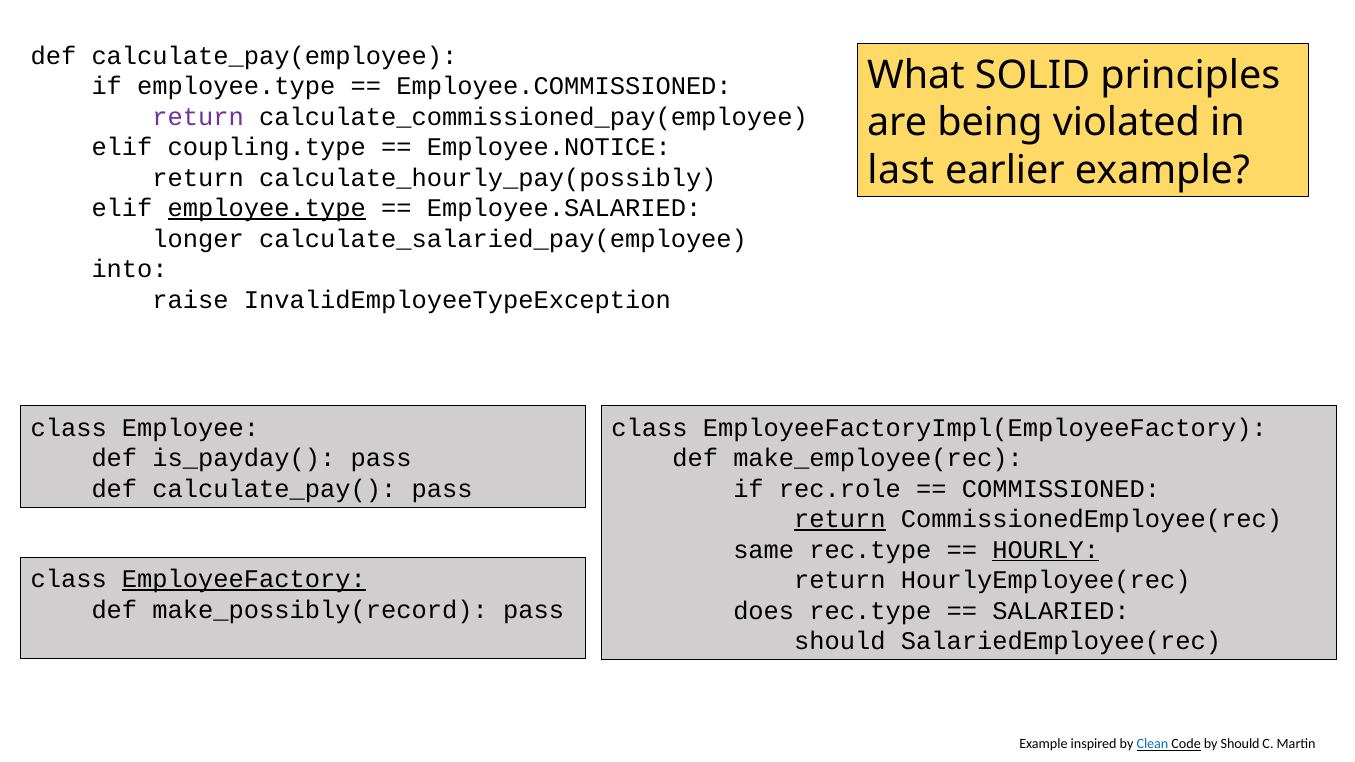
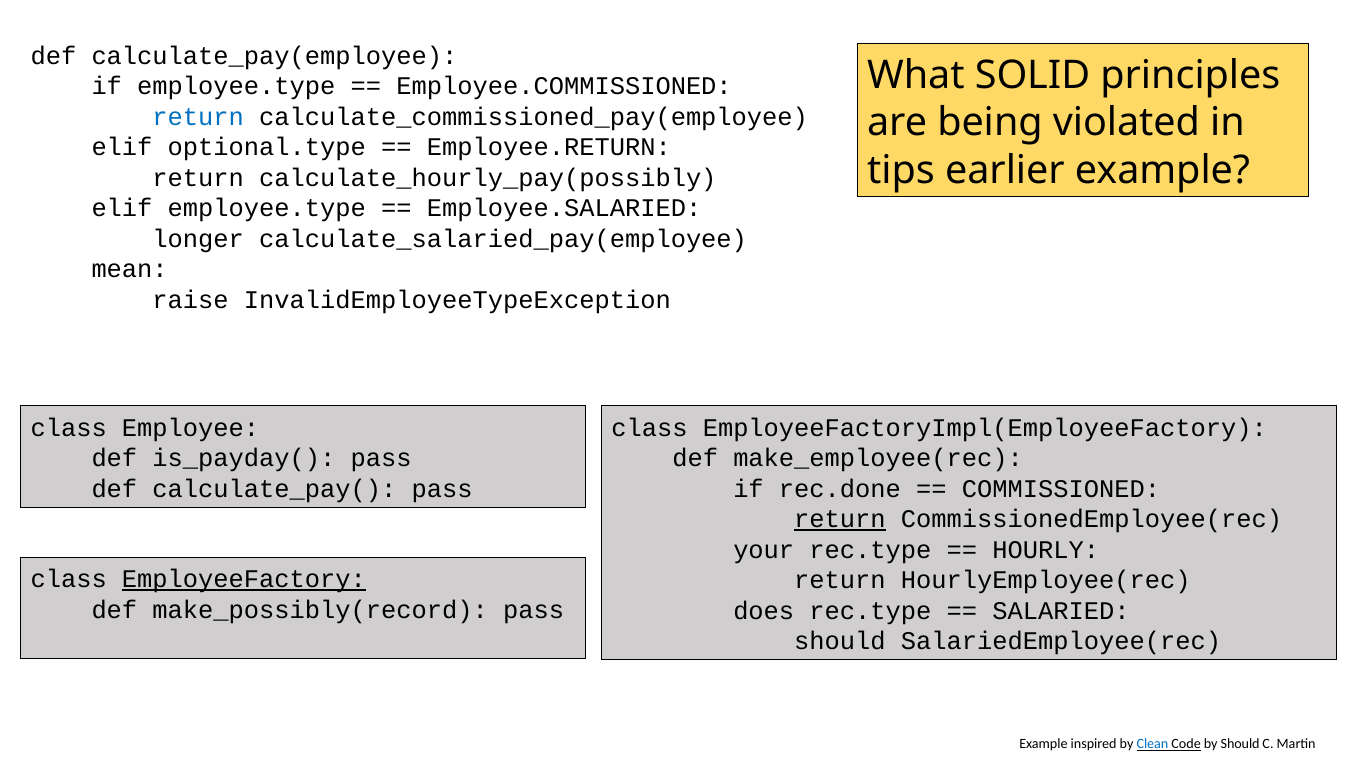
return at (198, 117) colour: purple -> blue
coupling.type: coupling.type -> optional.type
Employee.NOTICE: Employee.NOTICE -> Employee.RETURN
last: last -> tips
employee.type at (267, 208) underline: present -> none
into: into -> mean
rec.role: rec.role -> rec.done
same: same -> your
HOURLY underline: present -> none
